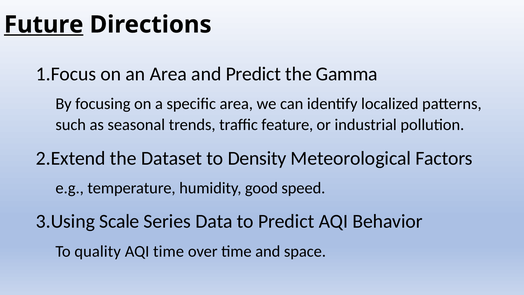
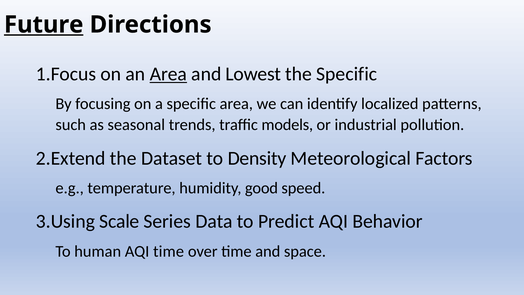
Area at (168, 74) underline: none -> present
and Predict: Predict -> Lowest
the Gamma: Gamma -> Specific
feature: feature -> models
quality: quality -> human
